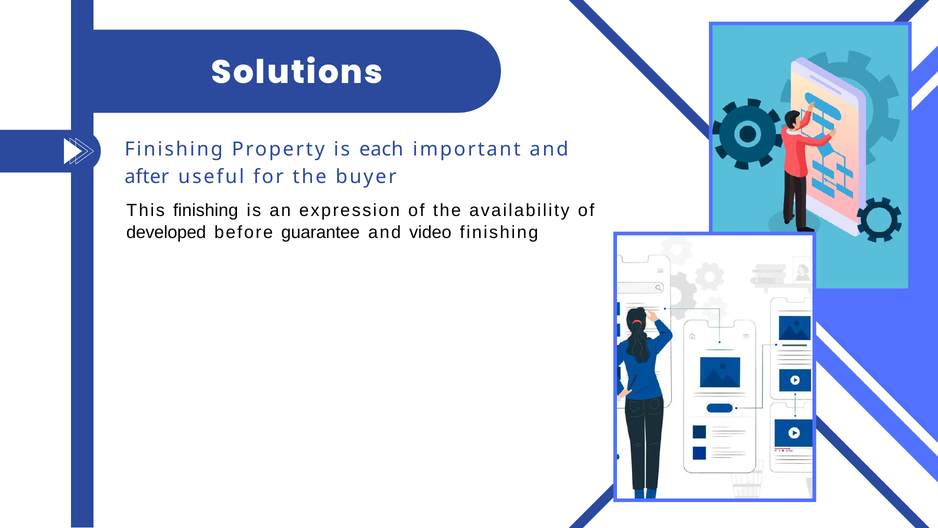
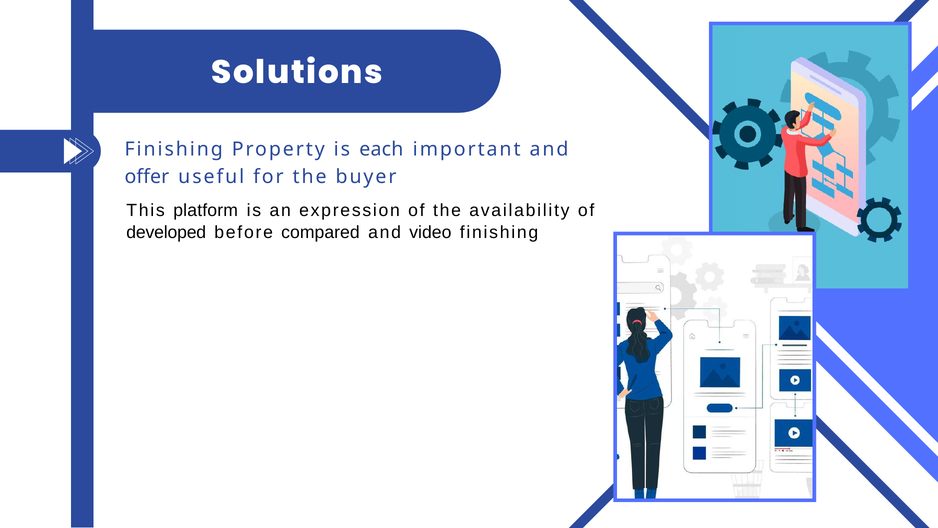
after: after -> offer
This finishing: finishing -> platform
guarantee: guarantee -> compared
